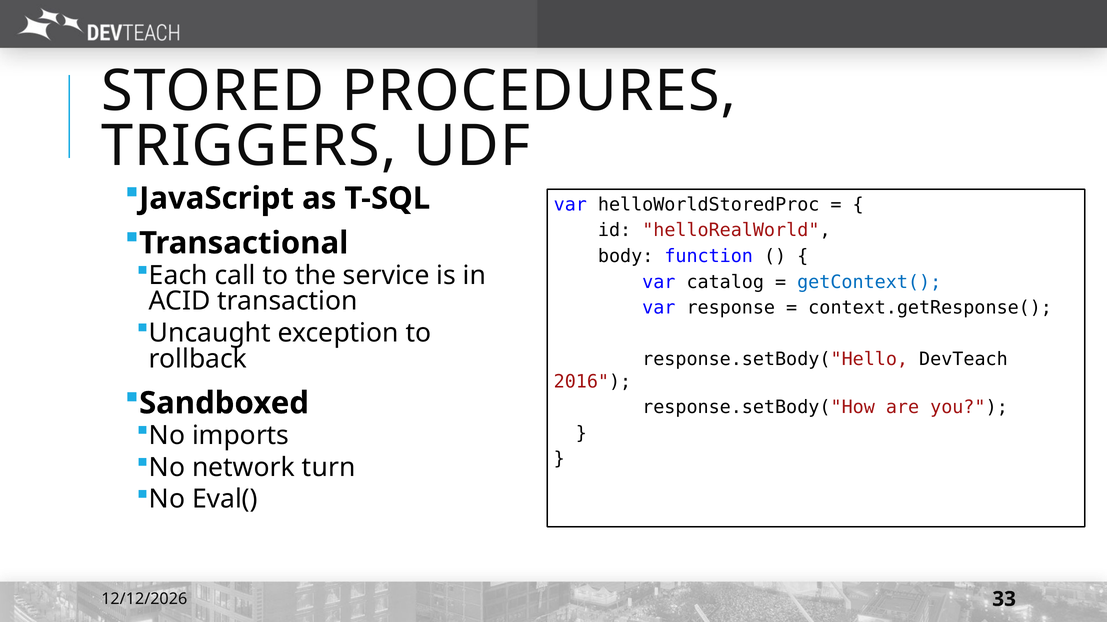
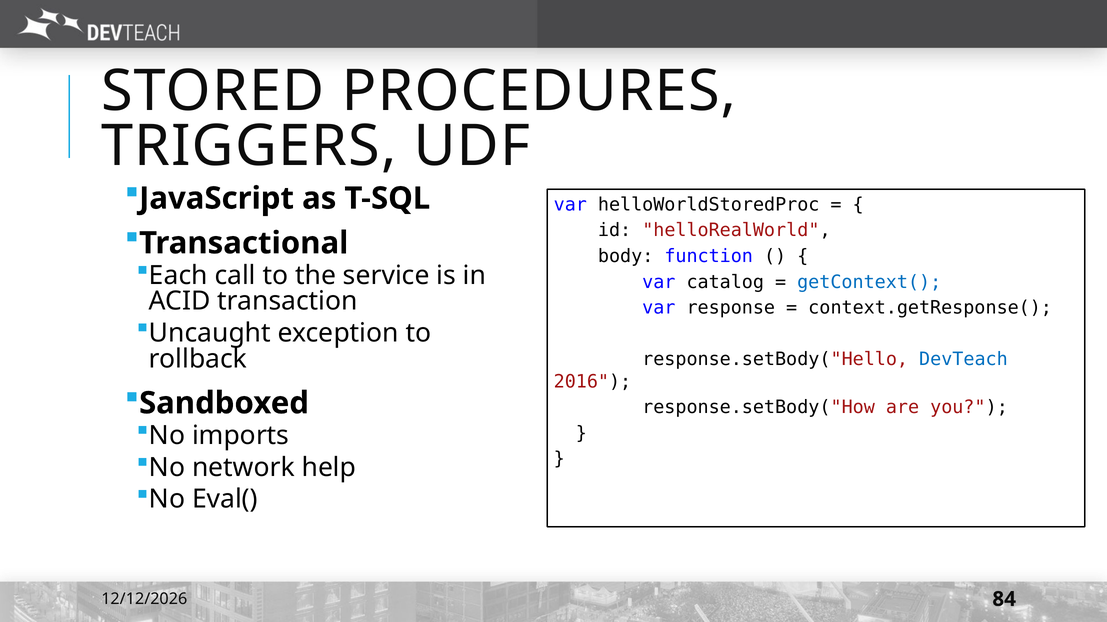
DevTeach colour: black -> blue
turn: turn -> help
33: 33 -> 84
